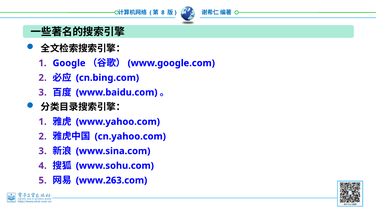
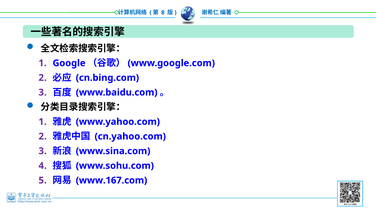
www.263.com: www.263.com -> www.167.com
